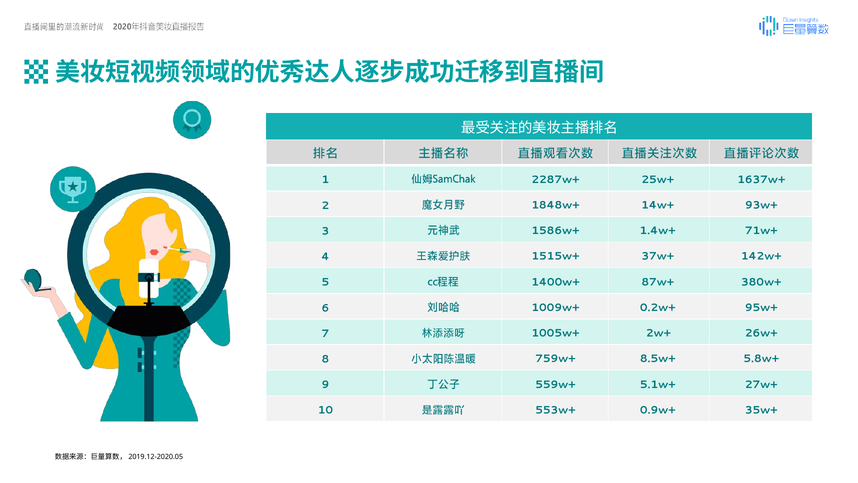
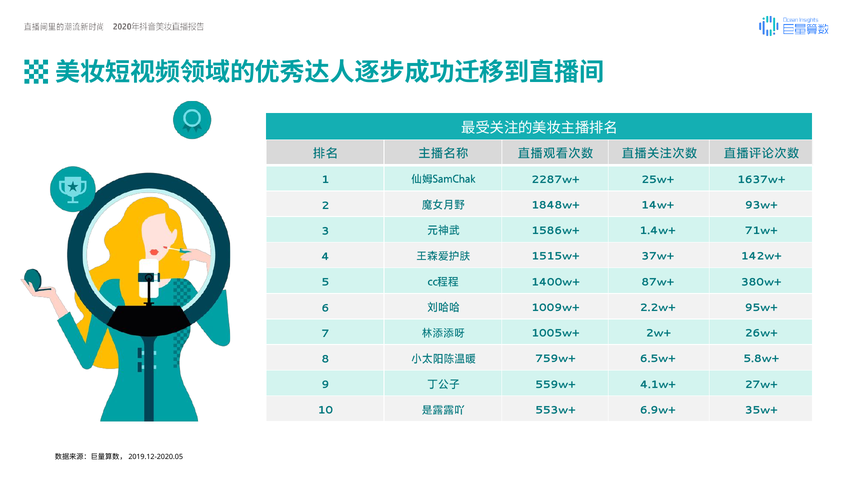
0.2w+: 0.2w+ -> 2.2w+
8.5w+: 8.5w+ -> 6.5w+
5.1w+: 5.1w+ -> 4.1w+
0.9w+: 0.9w+ -> 6.9w+
